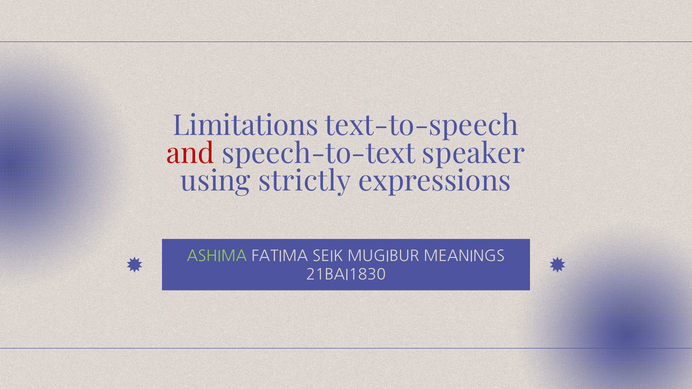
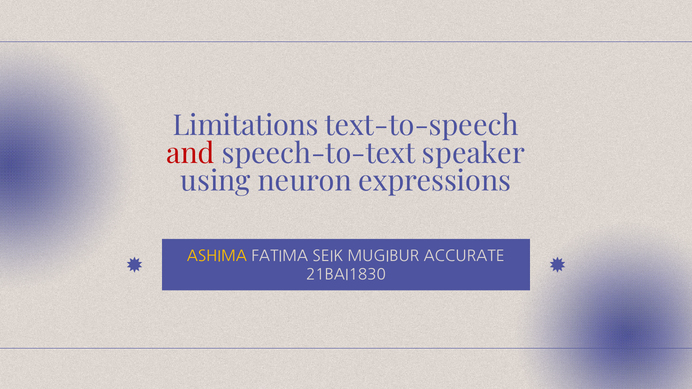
strictly: strictly -> neuron
ASHIMA colour: light green -> yellow
MEANINGS: MEANINGS -> ACCURATE
